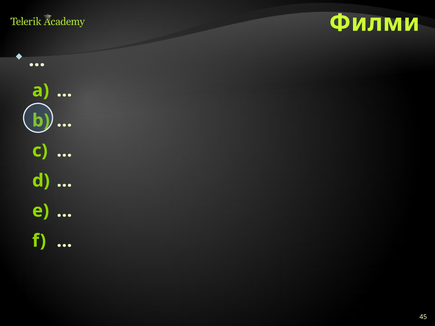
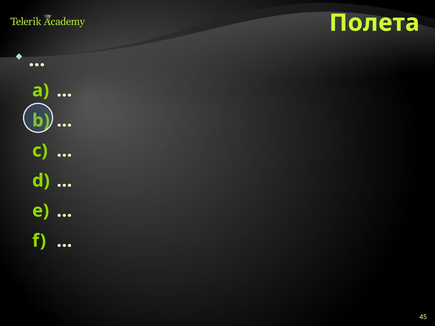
Филми: Филми -> Полета
